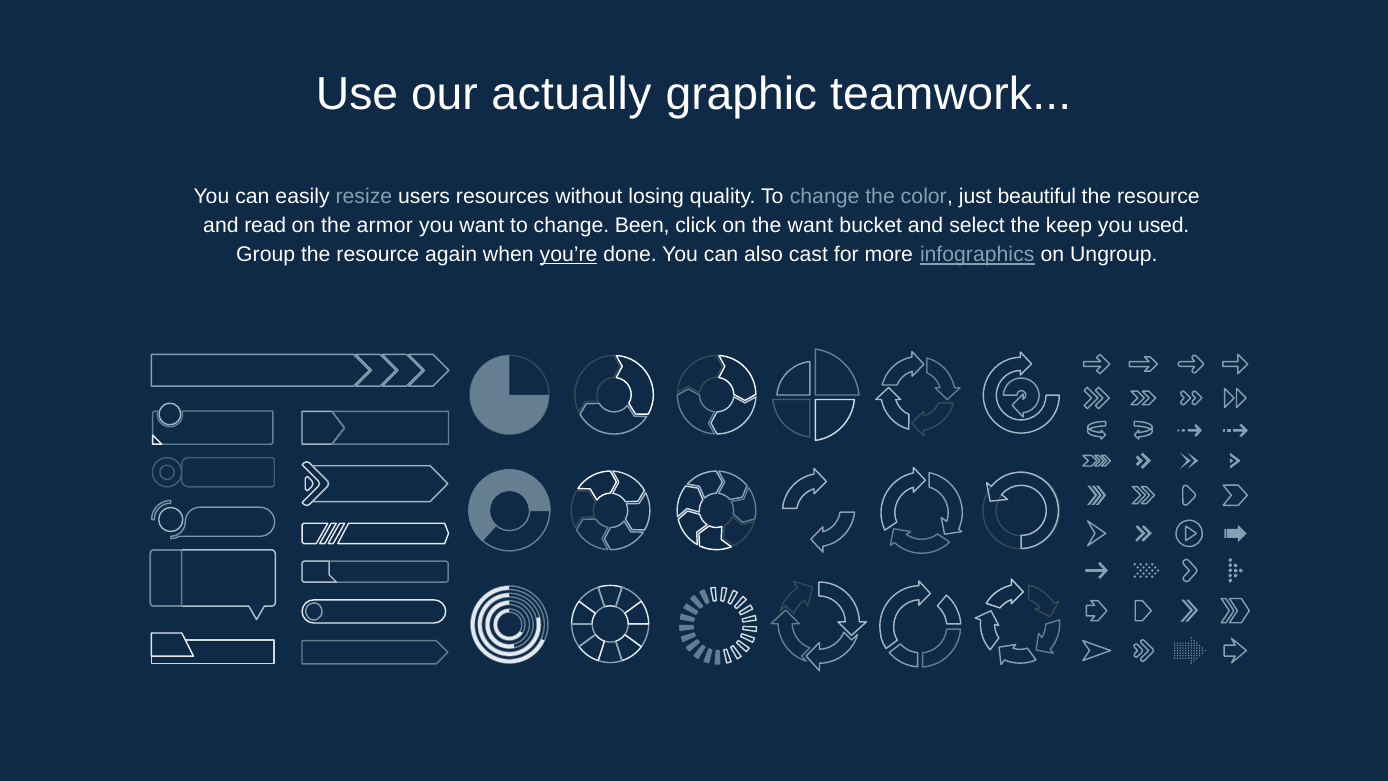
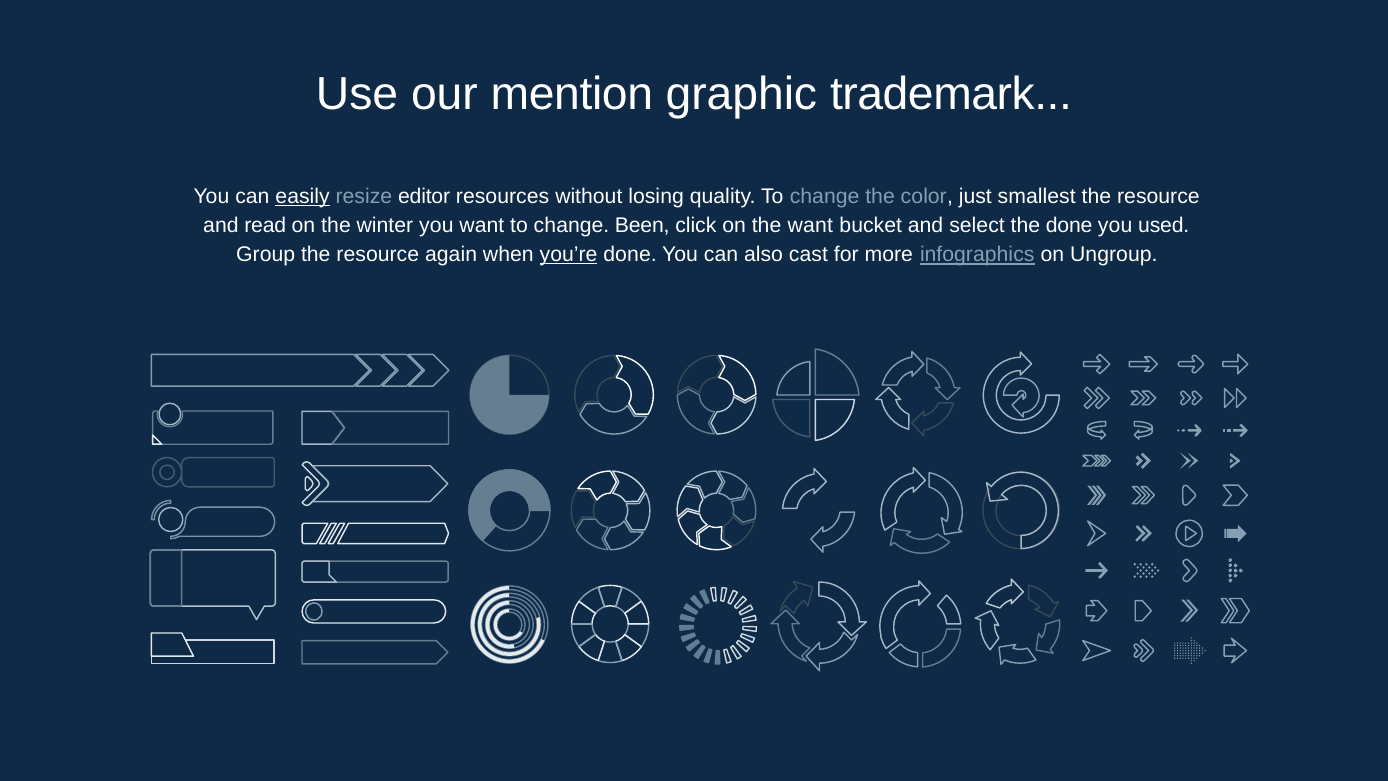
actually: actually -> mention
teamwork: teamwork -> trademark
easily underline: none -> present
users: users -> editor
beautiful: beautiful -> smallest
armor: armor -> winter
the keep: keep -> done
